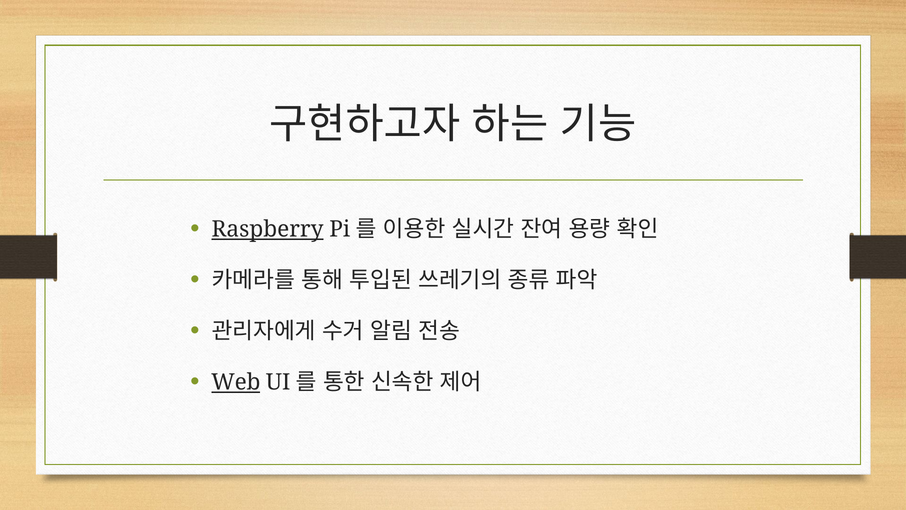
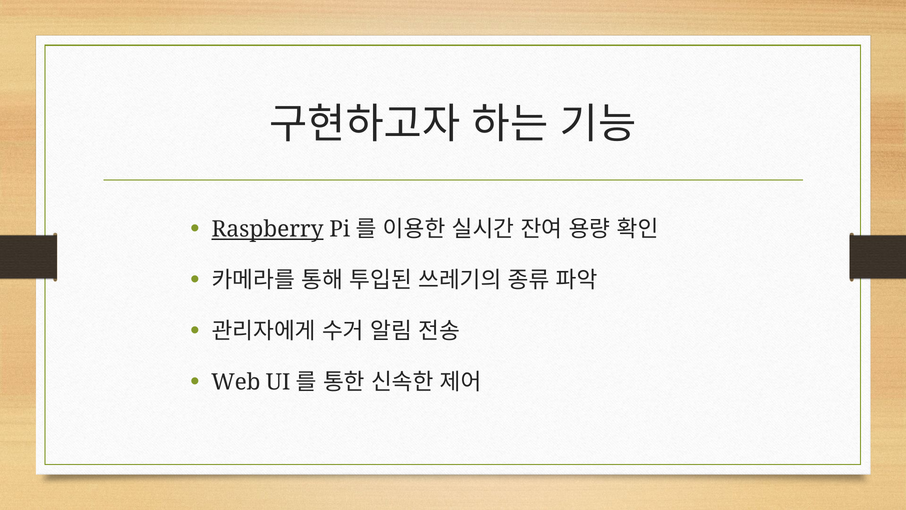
Web underline: present -> none
